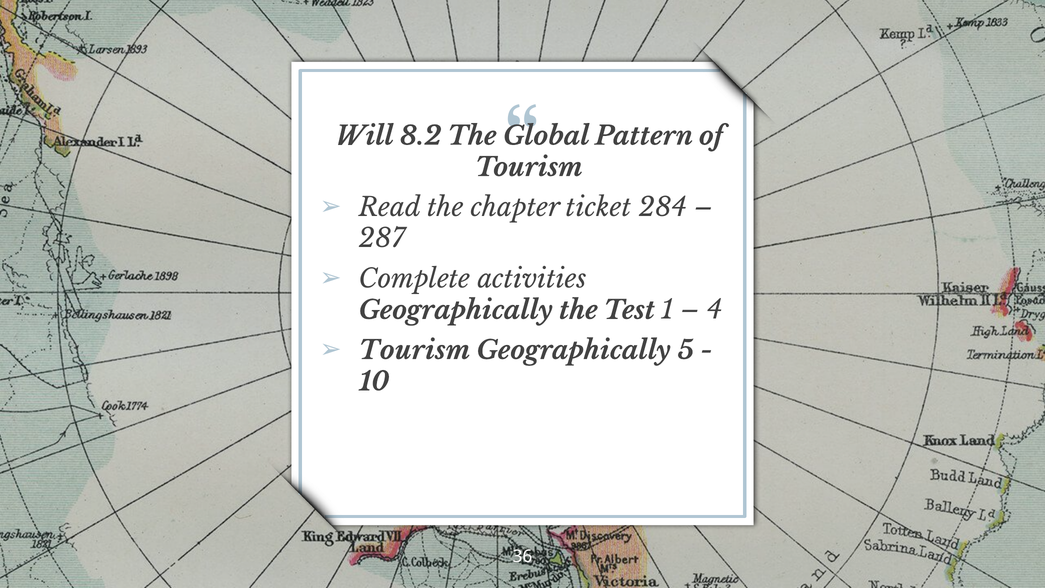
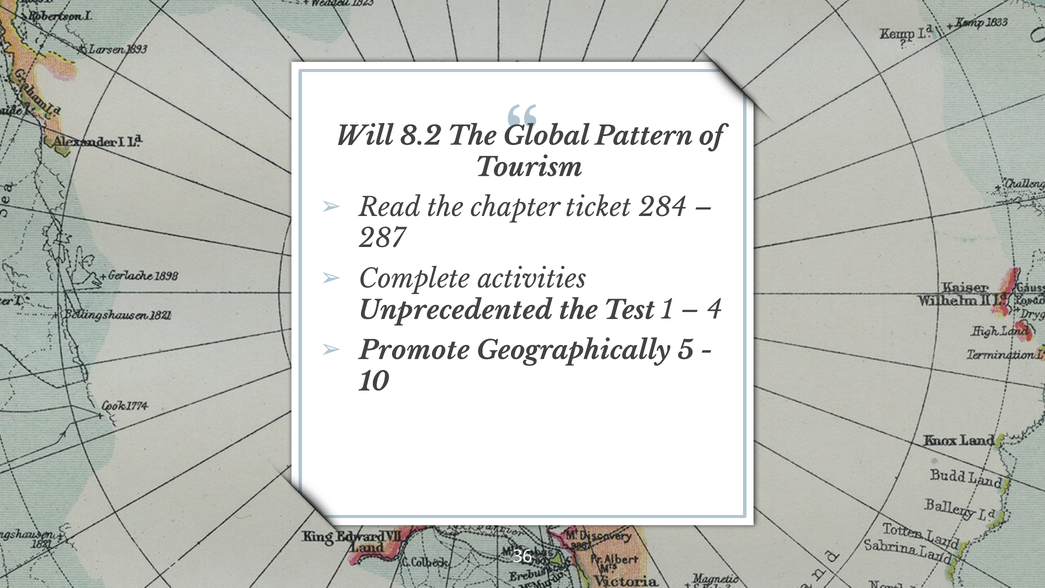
Geographically at (456, 310): Geographically -> Unprecedented
Tourism at (415, 350): Tourism -> Promote
